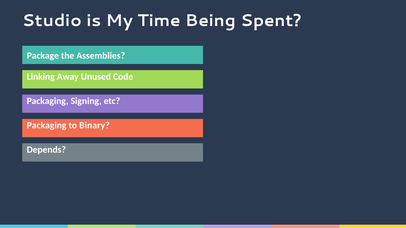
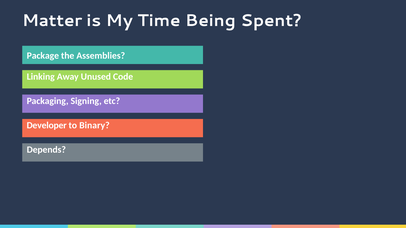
Studio: Studio -> Matter
Packaging at (47, 126): Packaging -> Developer
